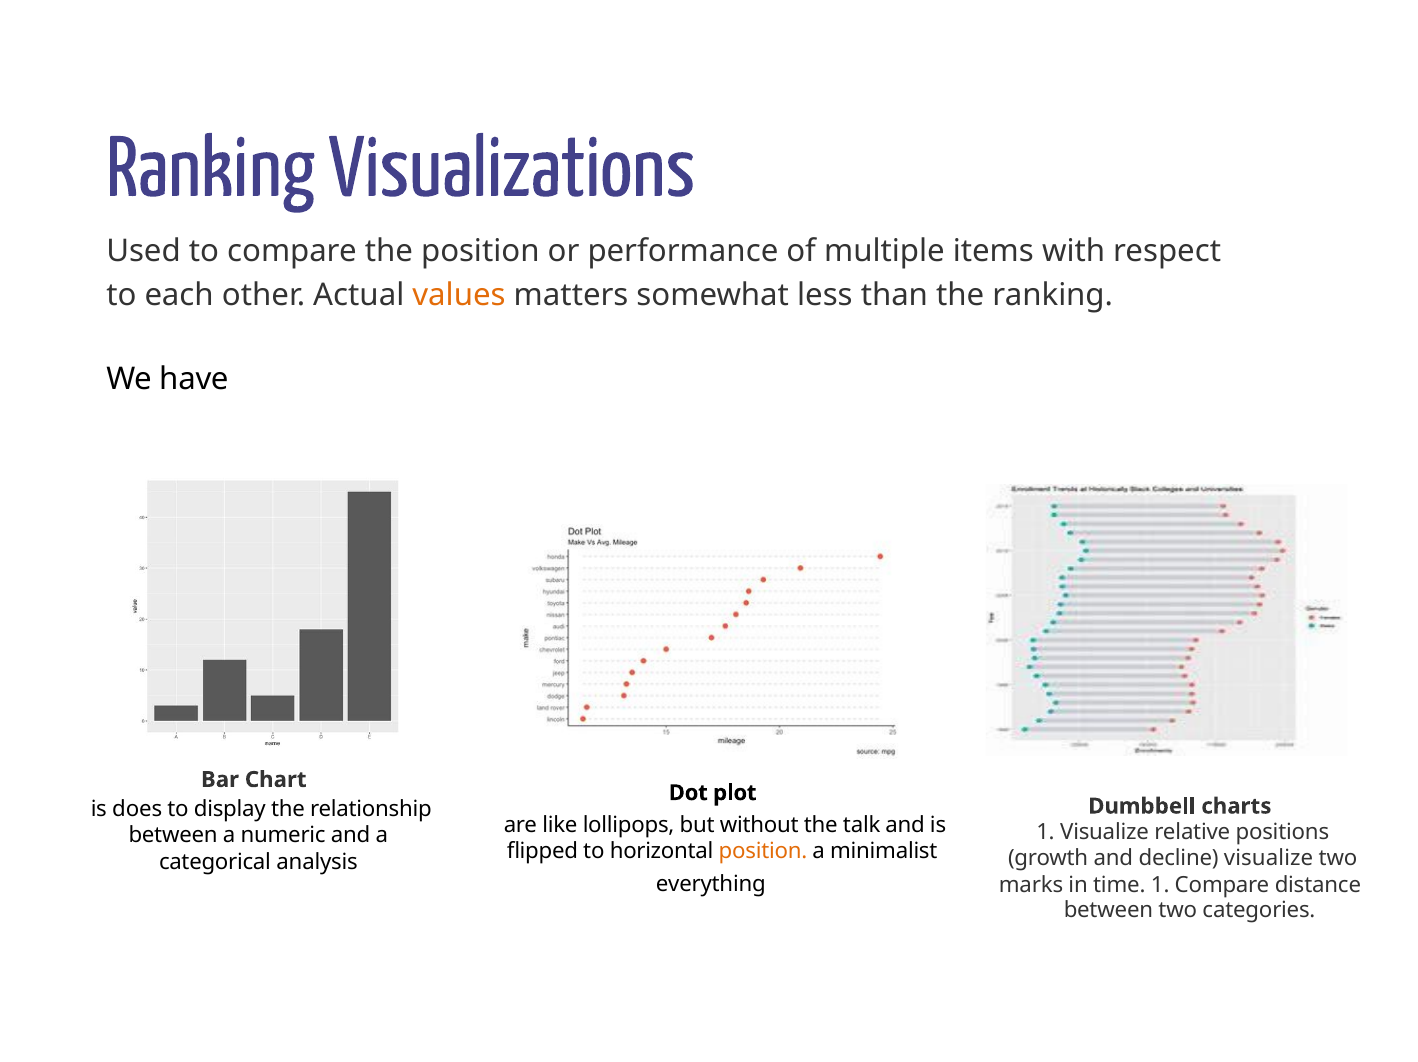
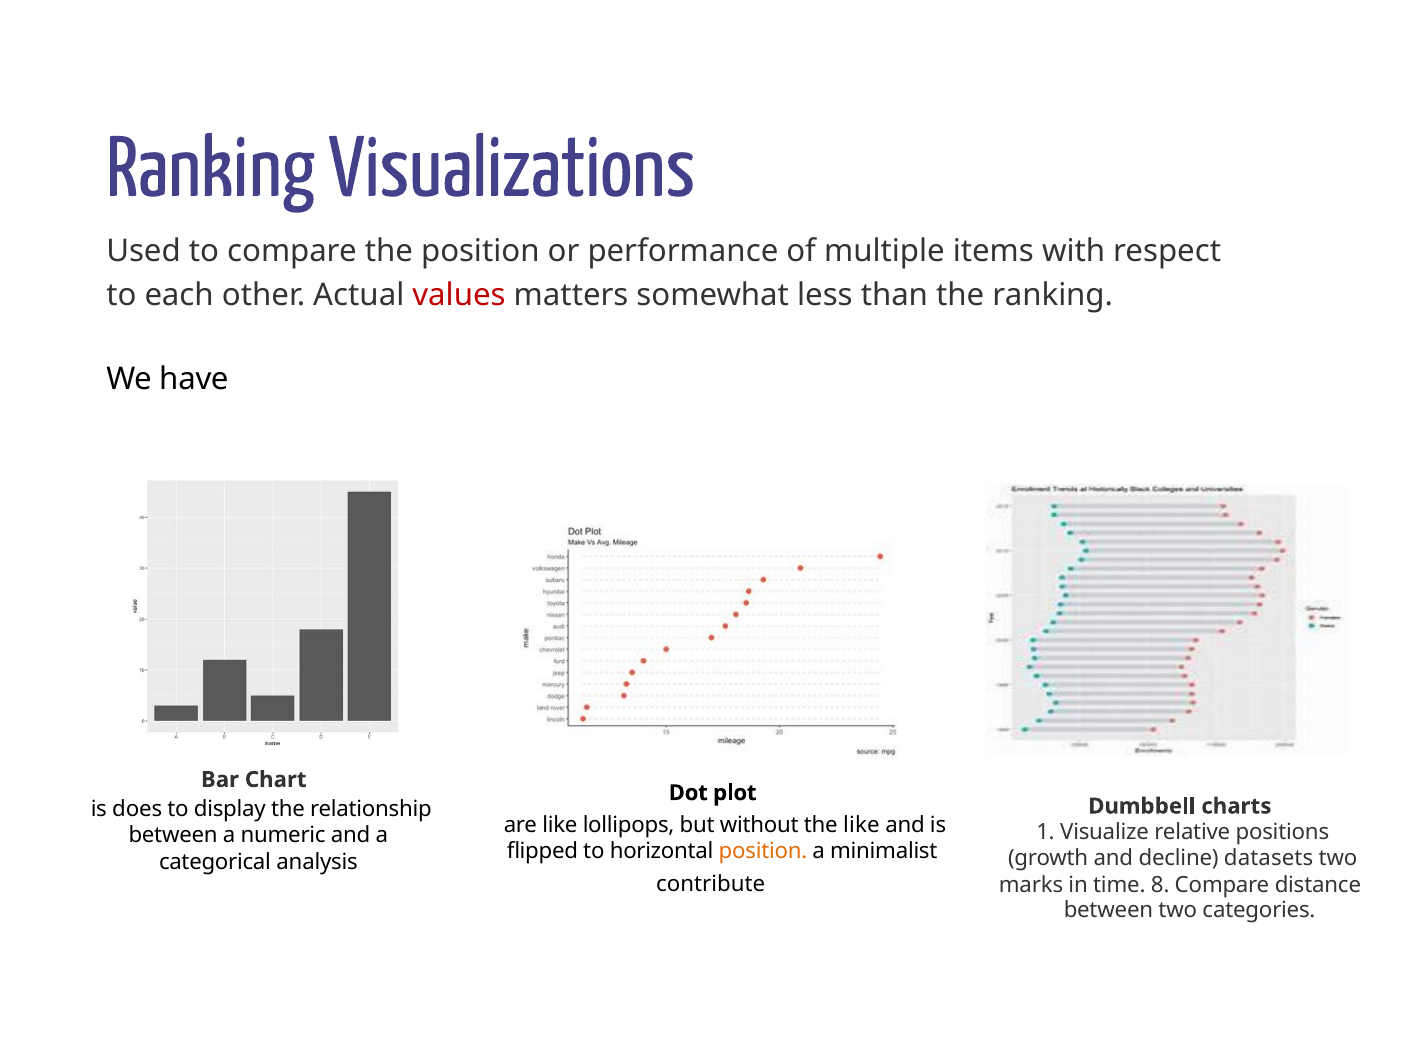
values colour: orange -> red
the talk: talk -> like
decline visualize: visualize -> datasets
everything: everything -> contribute
time 1: 1 -> 8
